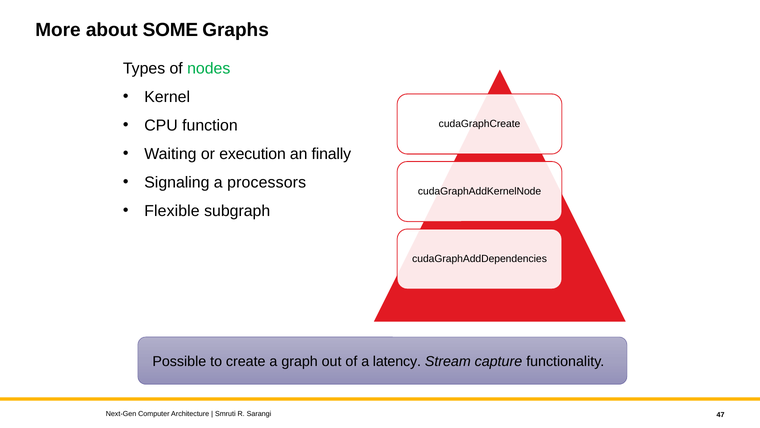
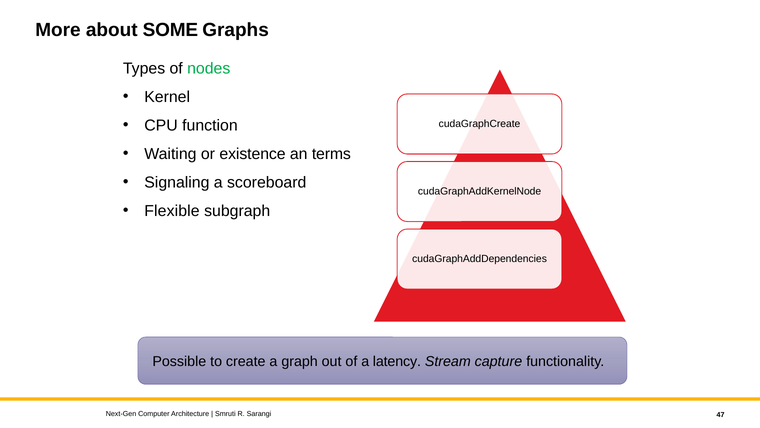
execution: execution -> existence
finally: finally -> terms
processors: processors -> scoreboard
